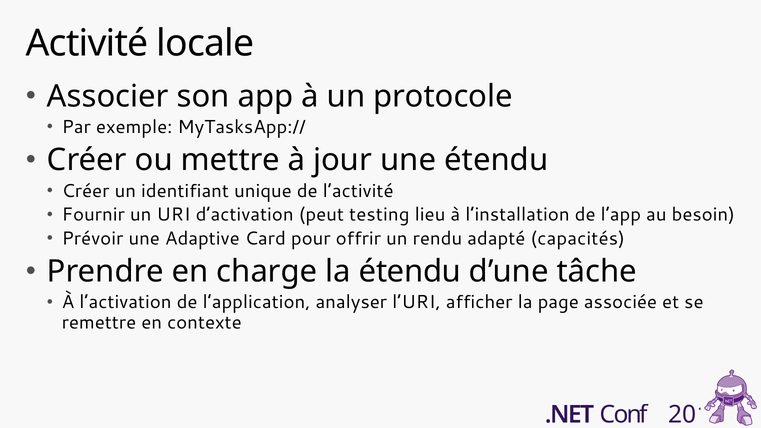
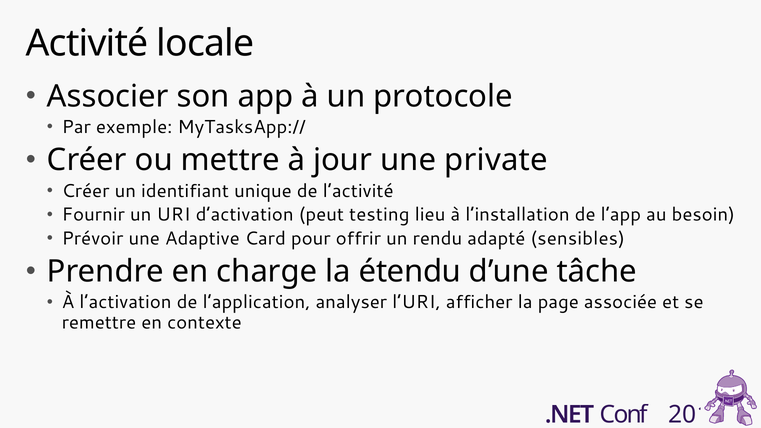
une étendu: étendu -> private
capacités: capacités -> sensibles
